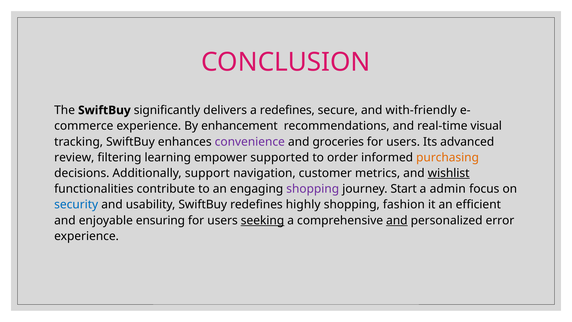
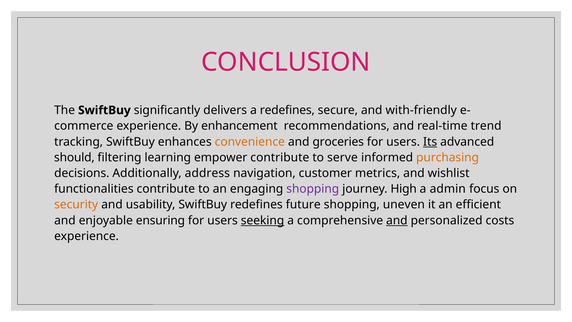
visual: visual -> trend
convenience colour: purple -> orange
Its underline: none -> present
review: review -> should
empower supported: supported -> contribute
order: order -> serve
support: support -> address
wishlist underline: present -> none
Start: Start -> High
security colour: blue -> orange
highly: highly -> future
fashion: fashion -> uneven
error: error -> costs
